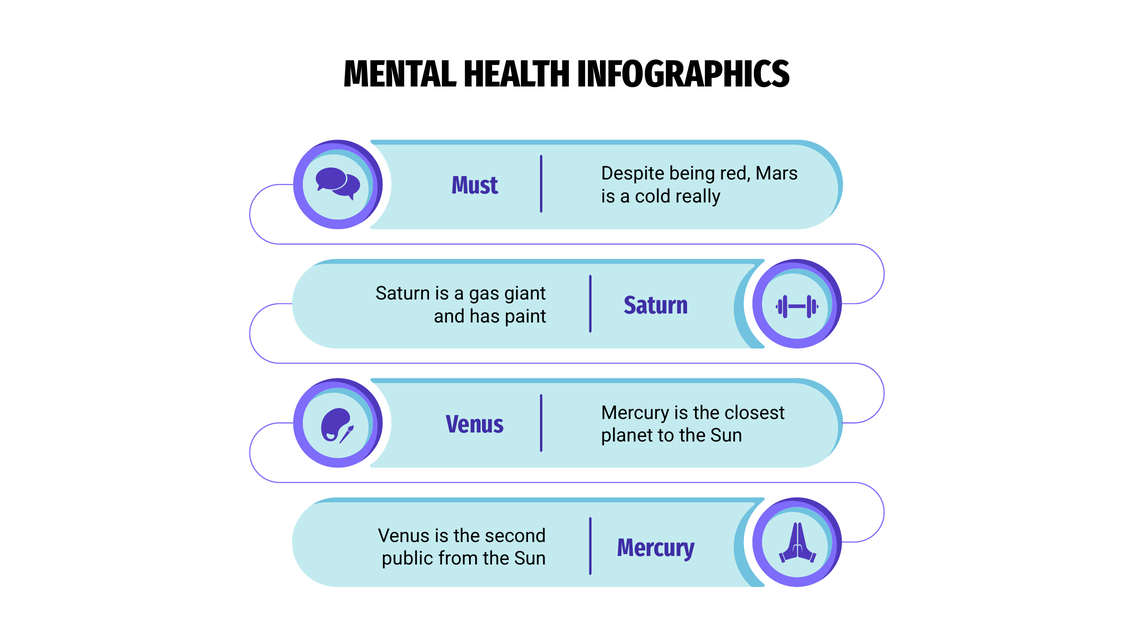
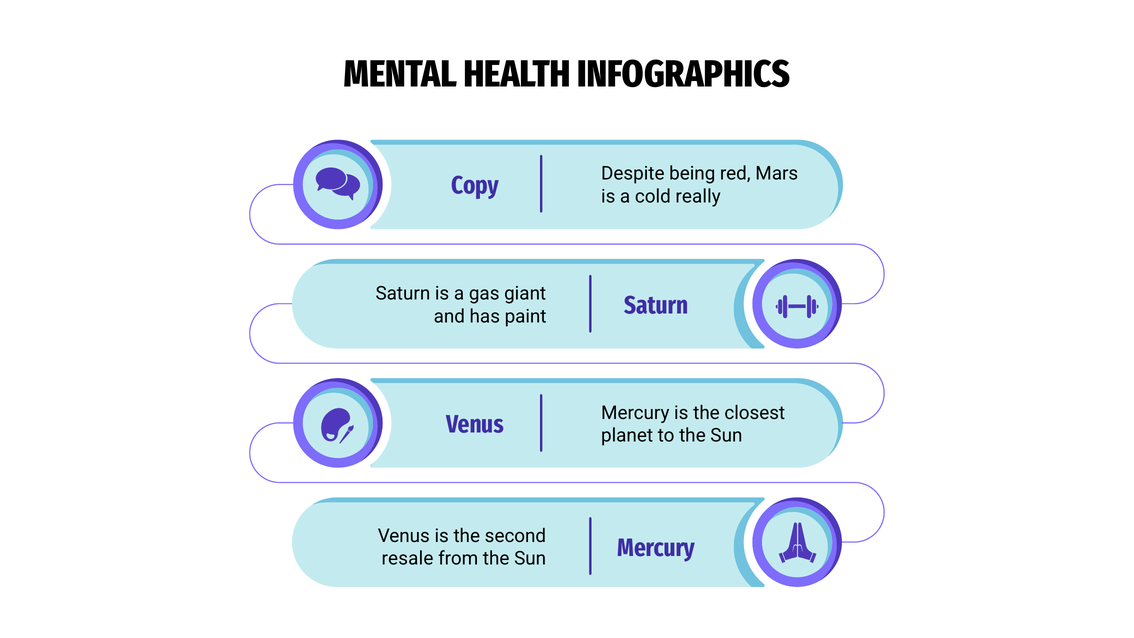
Must: Must -> Copy
public: public -> resale
